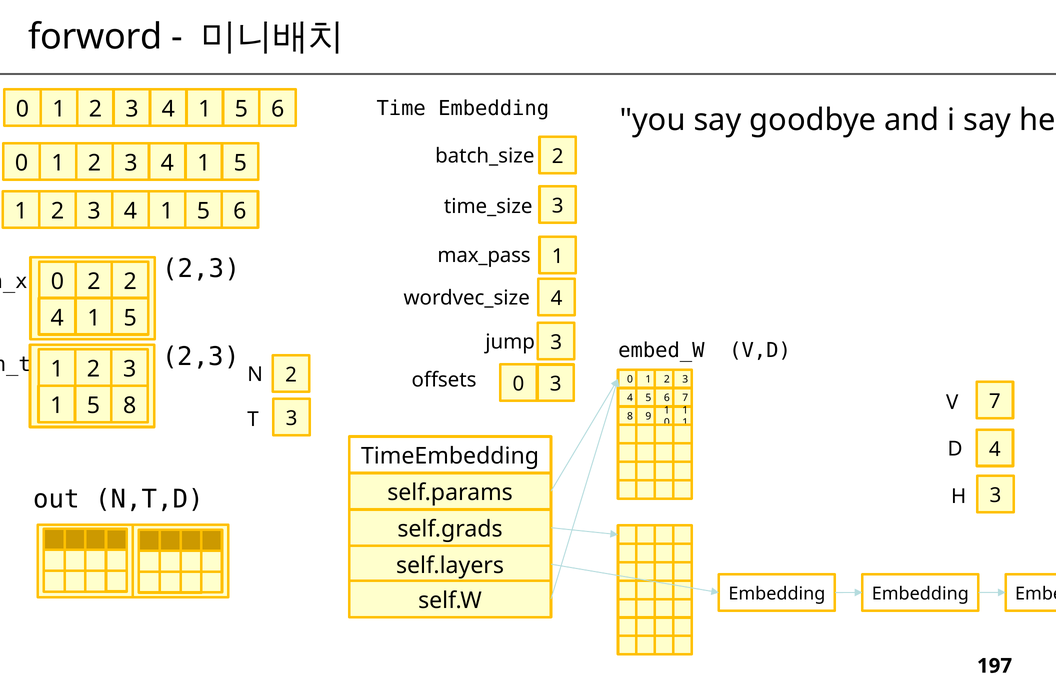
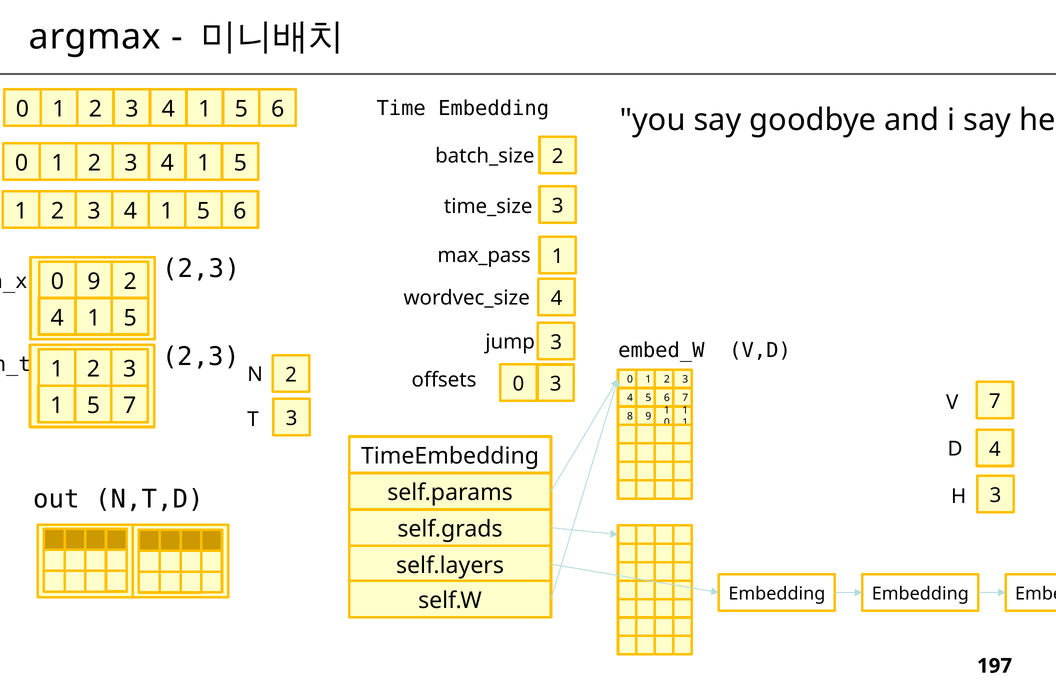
forword: forword -> argmax
0 2: 2 -> 9
5 8: 8 -> 7
